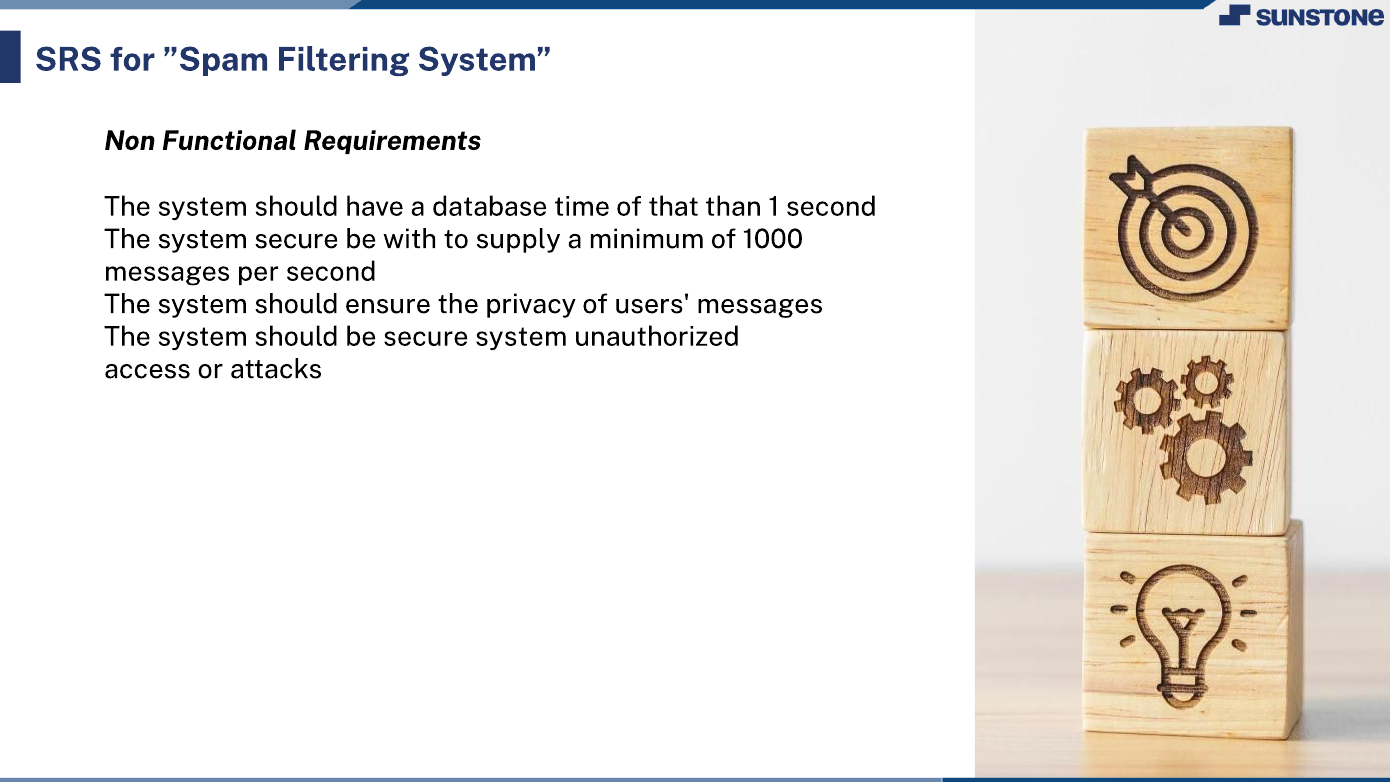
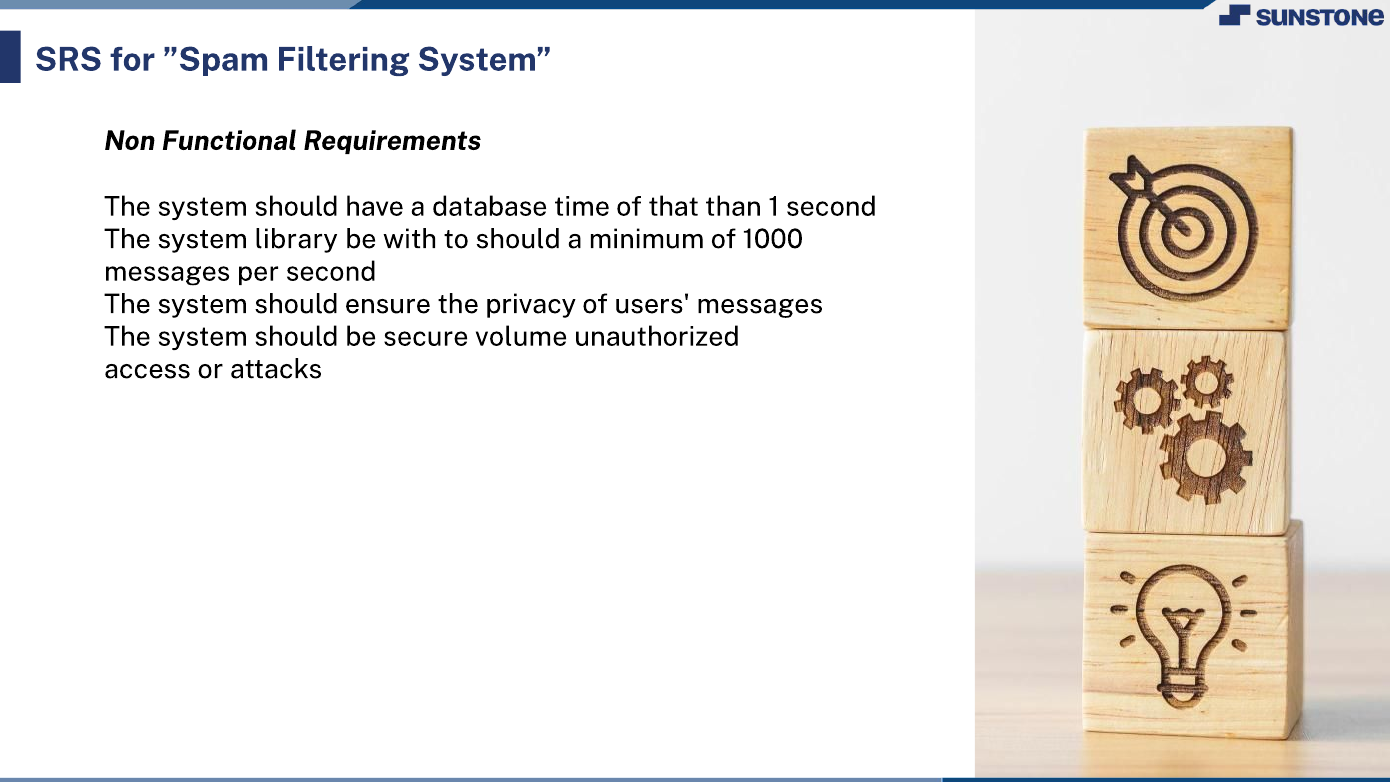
system secure: secure -> library
to supply: supply -> should
secure system: system -> volume
